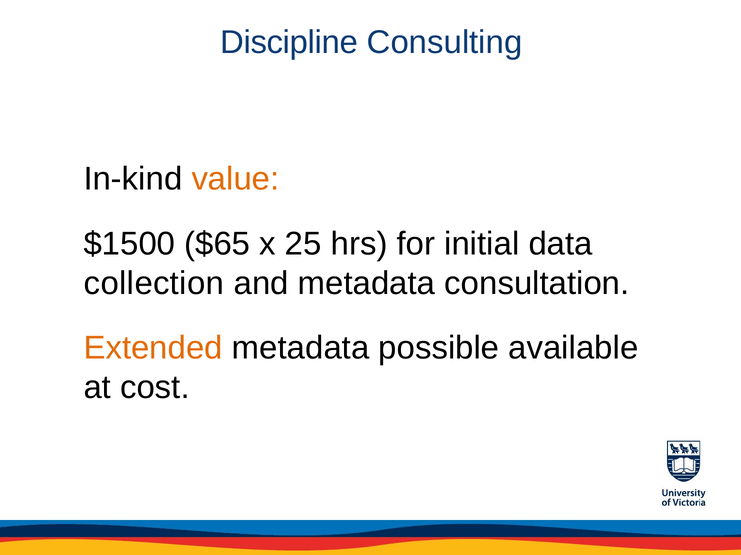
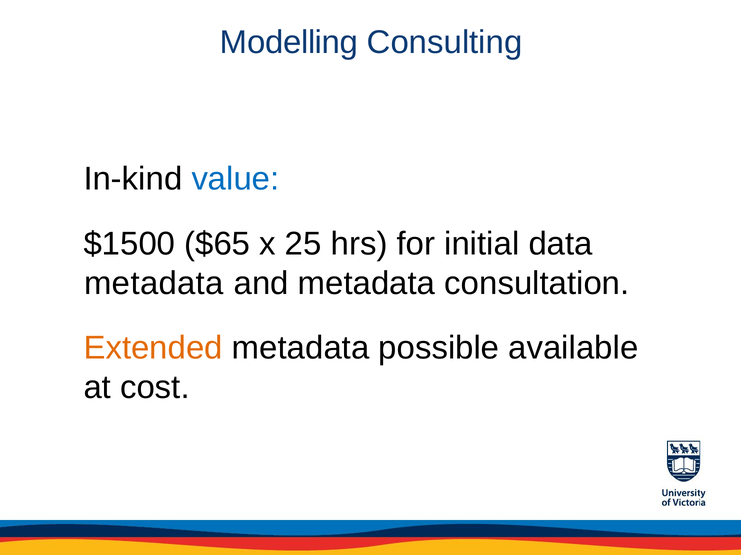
Discipline: Discipline -> Modelling
value colour: orange -> blue
collection at (154, 284): collection -> metadata
